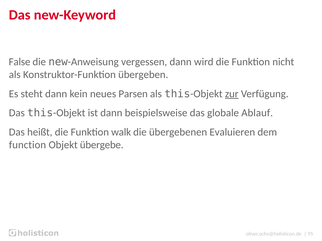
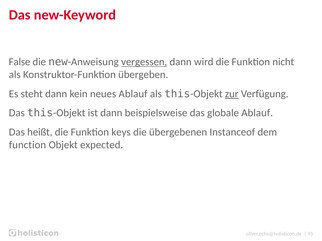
vergessen underline: none -> present
neues Parsen: Parsen -> Ablauf
walk: walk -> keys
Evaluieren: Evaluieren -> Instanceof
übergebe: übergebe -> expected
